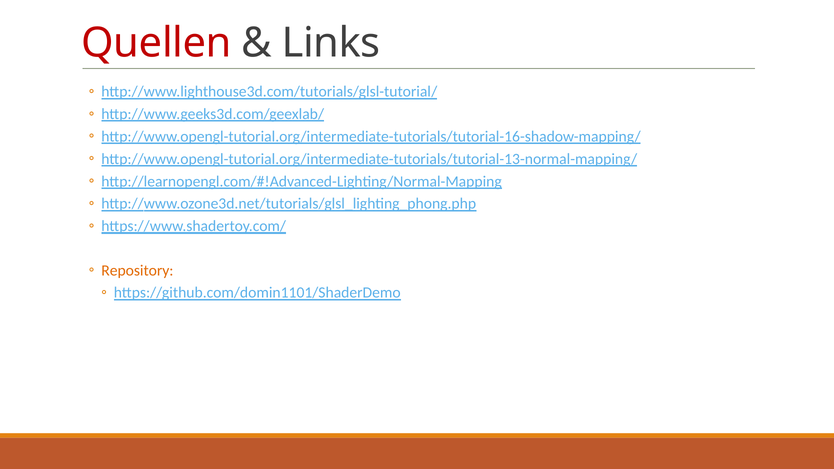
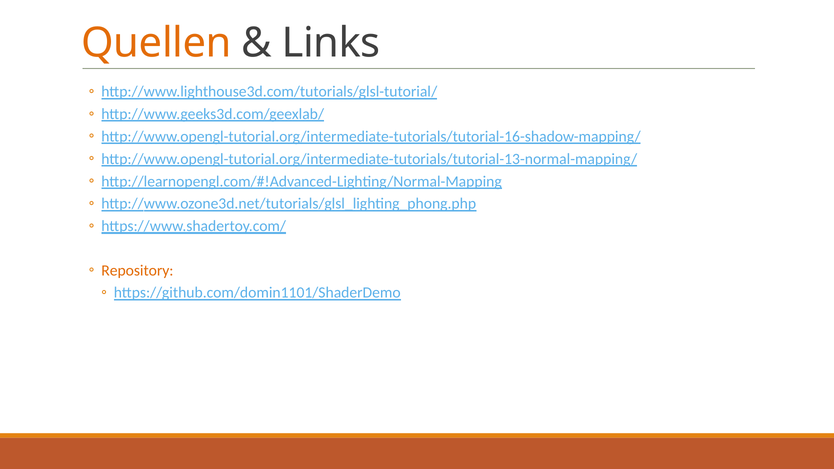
Quellen colour: red -> orange
